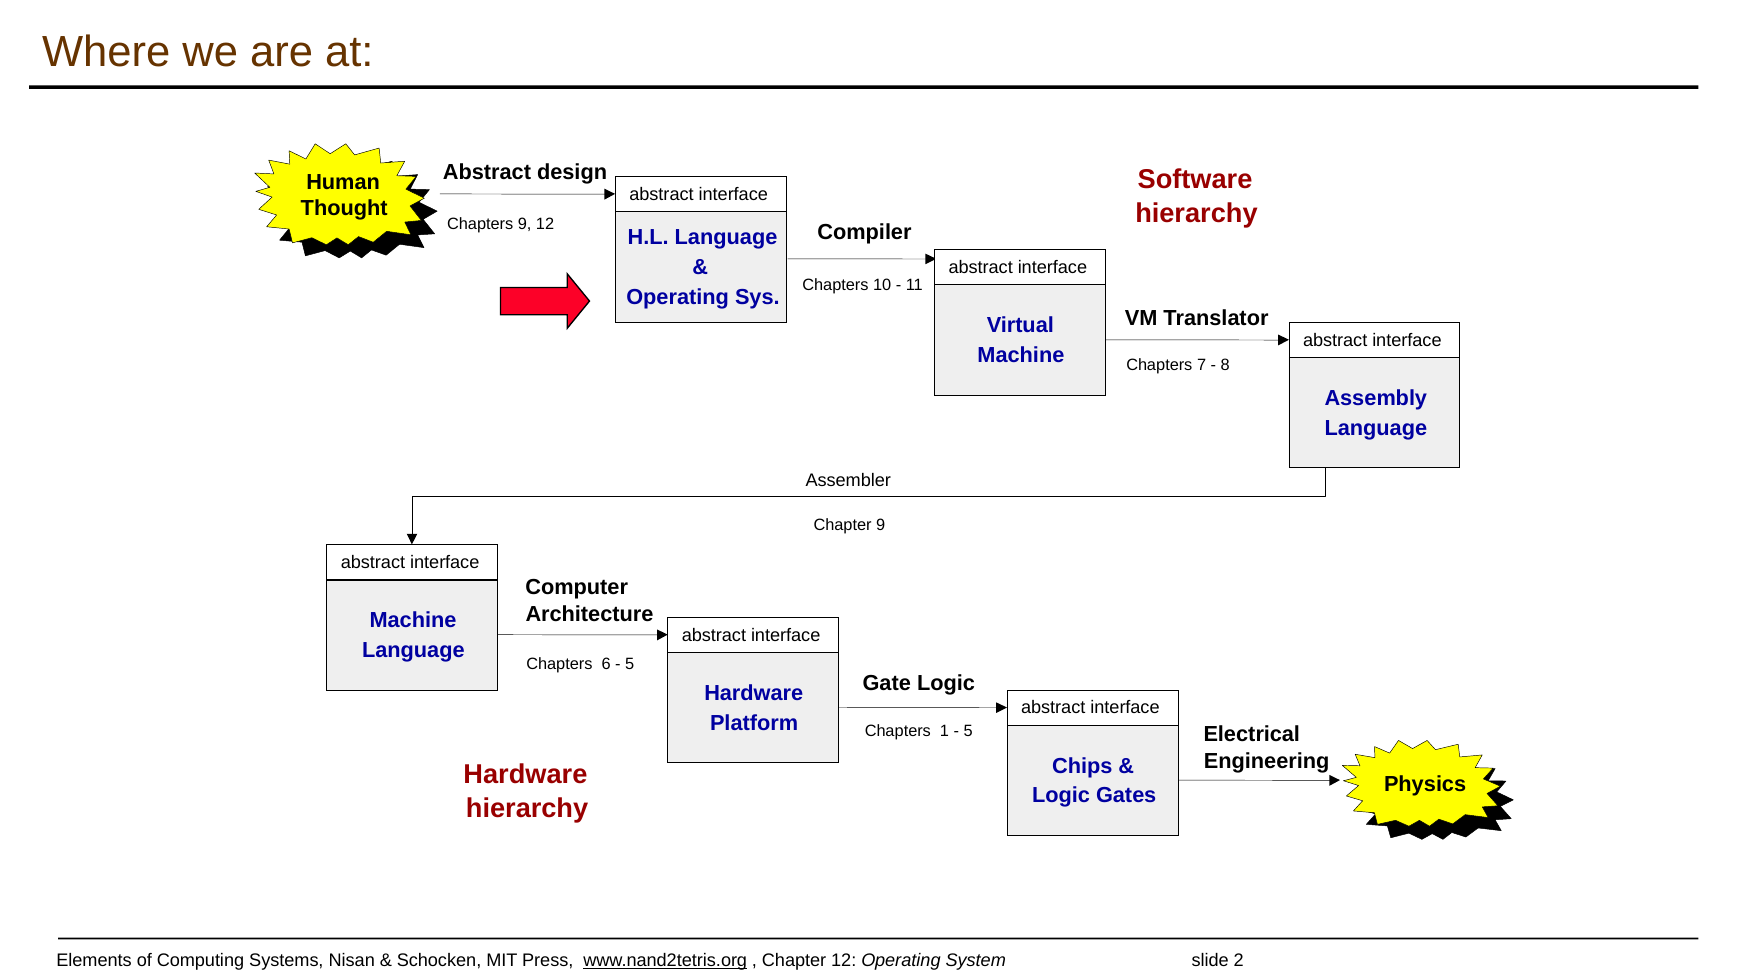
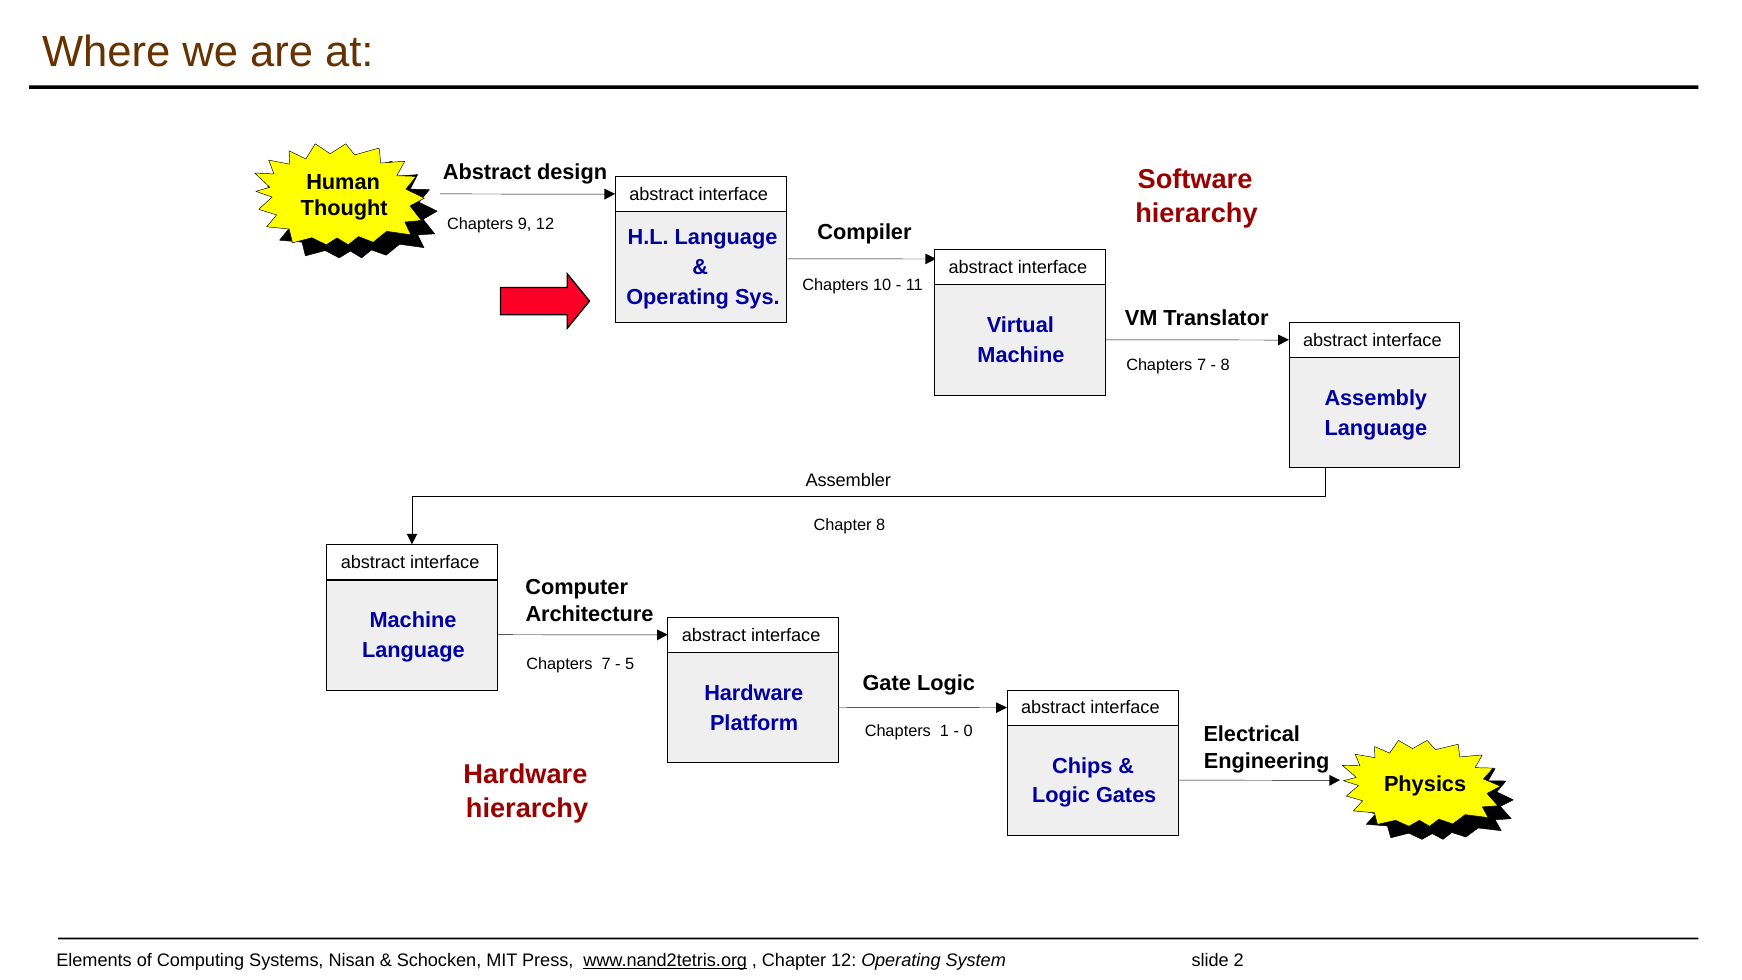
Chapter 9: 9 -> 8
6 at (606, 664): 6 -> 7
5 at (968, 731): 5 -> 0
